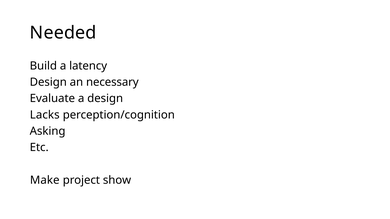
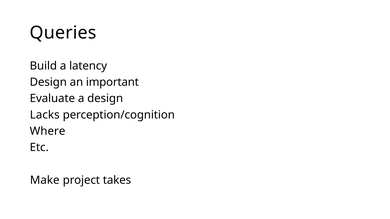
Needed: Needed -> Queries
necessary: necessary -> important
Asking: Asking -> Where
show: show -> takes
